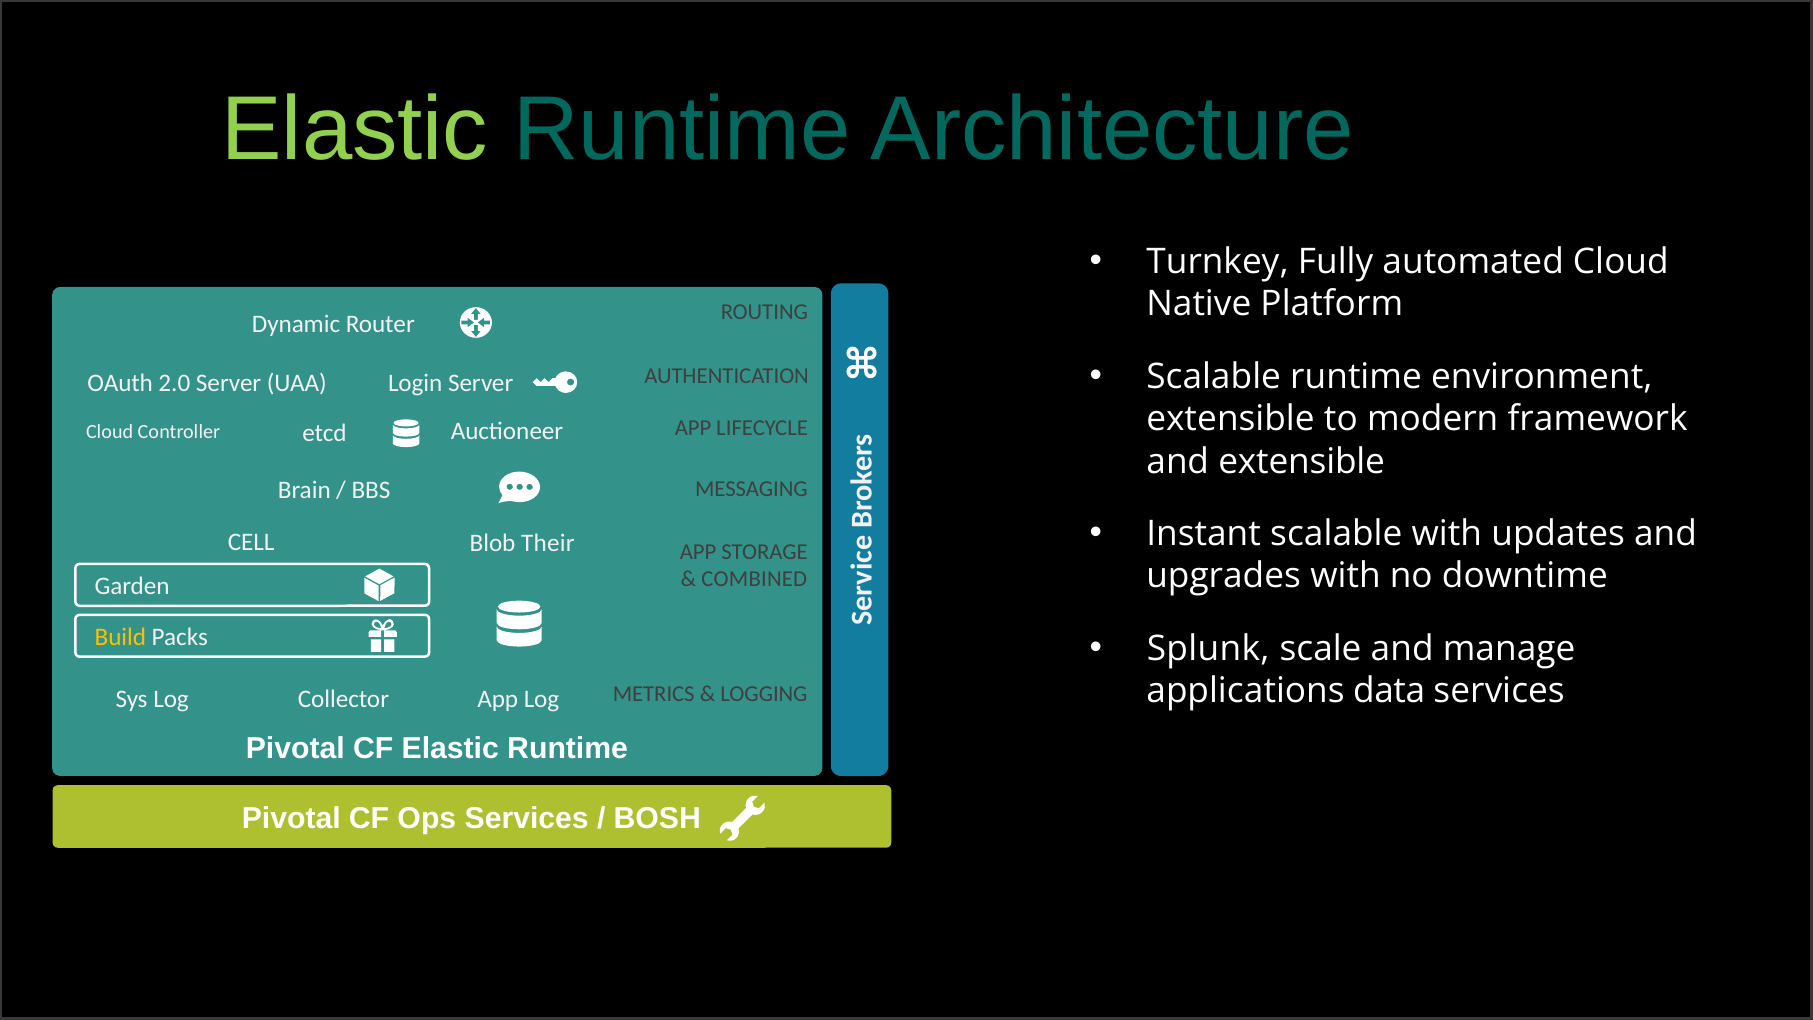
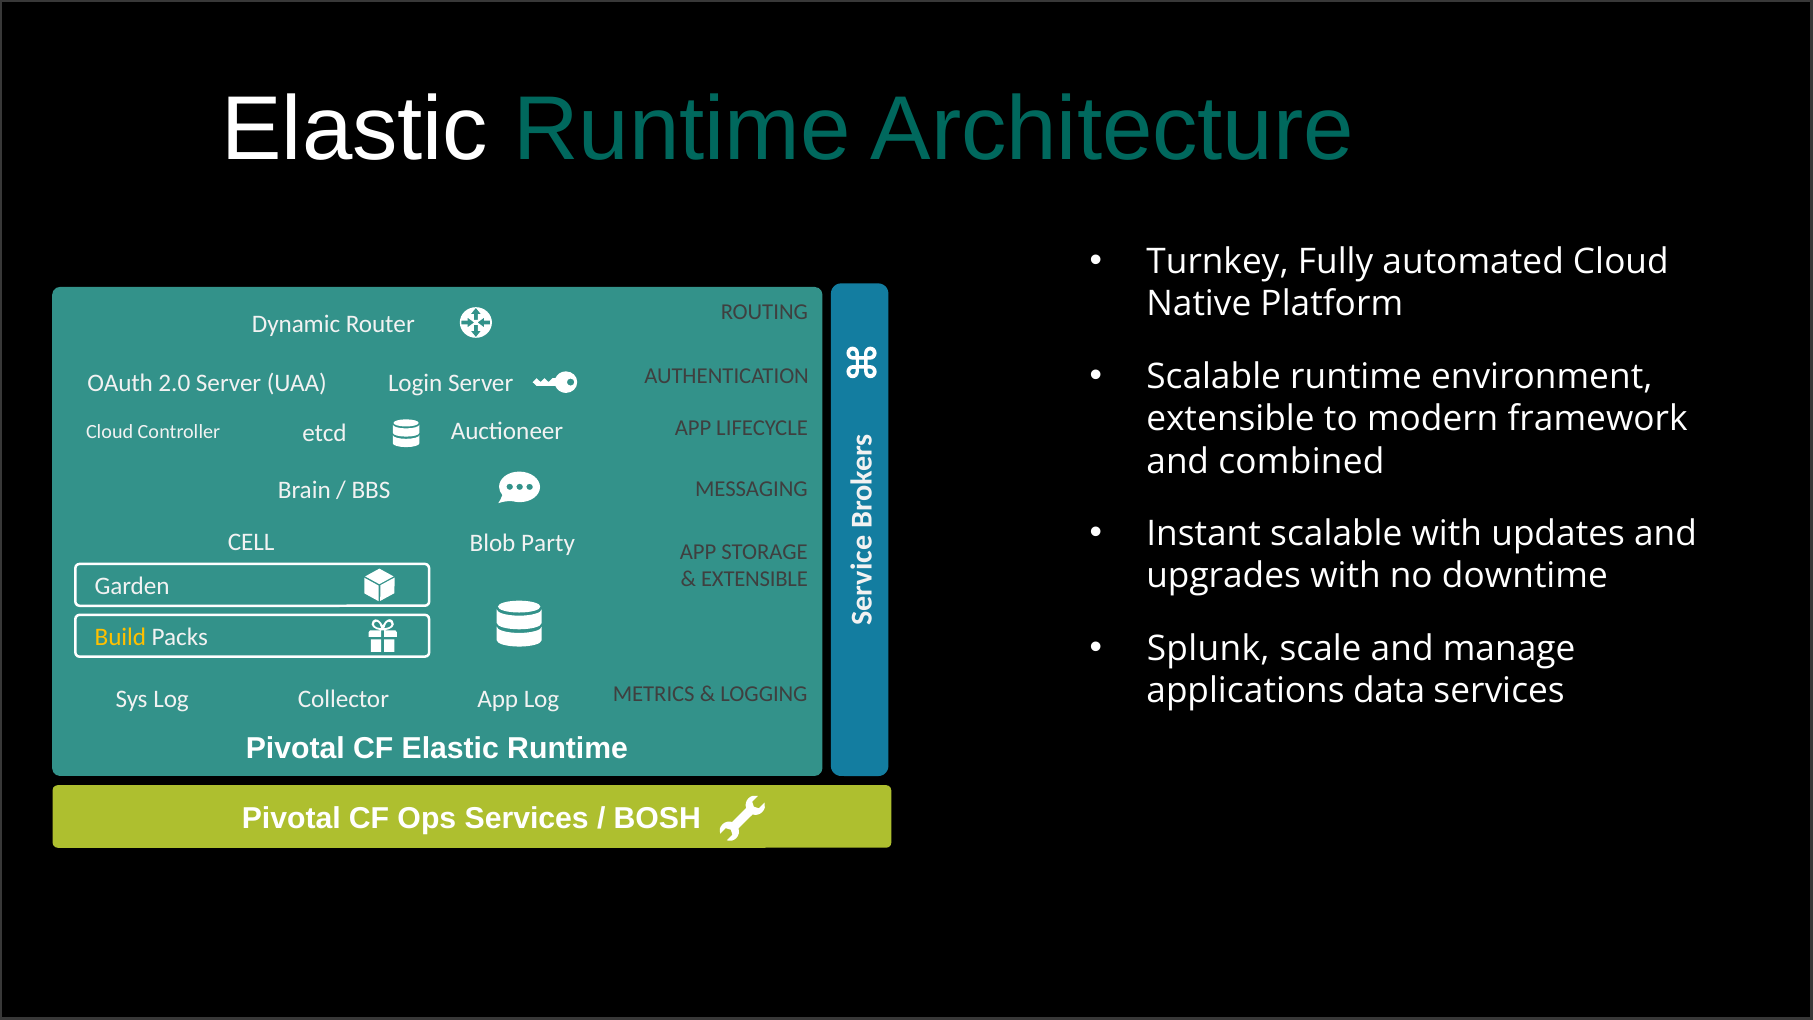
Elastic at (355, 129) colour: light green -> white
and extensible: extensible -> combined
Their: Their -> Party
COMBINED at (754, 579): COMBINED -> EXTENSIBLE
